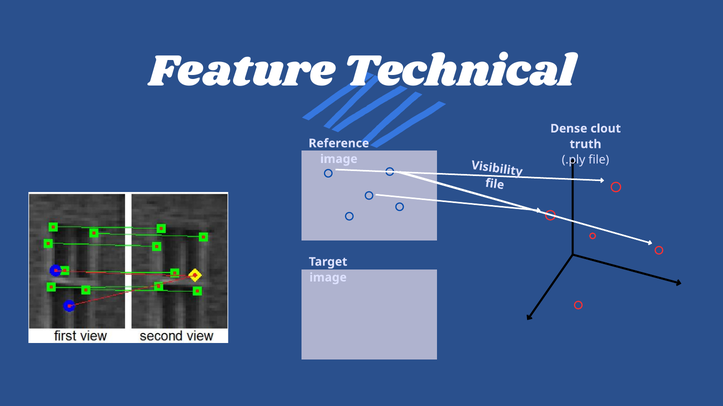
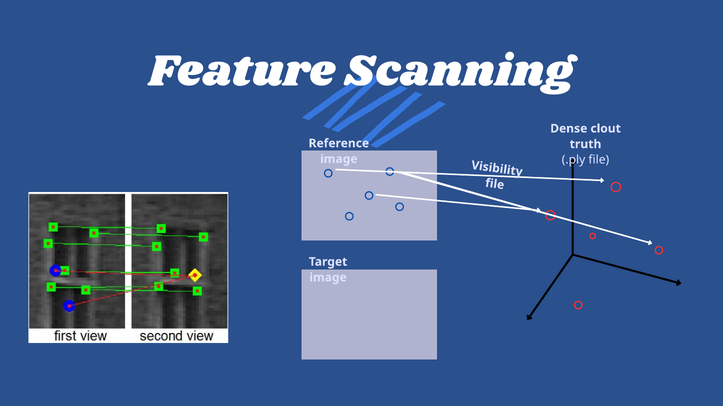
Technical: Technical -> Scanning
